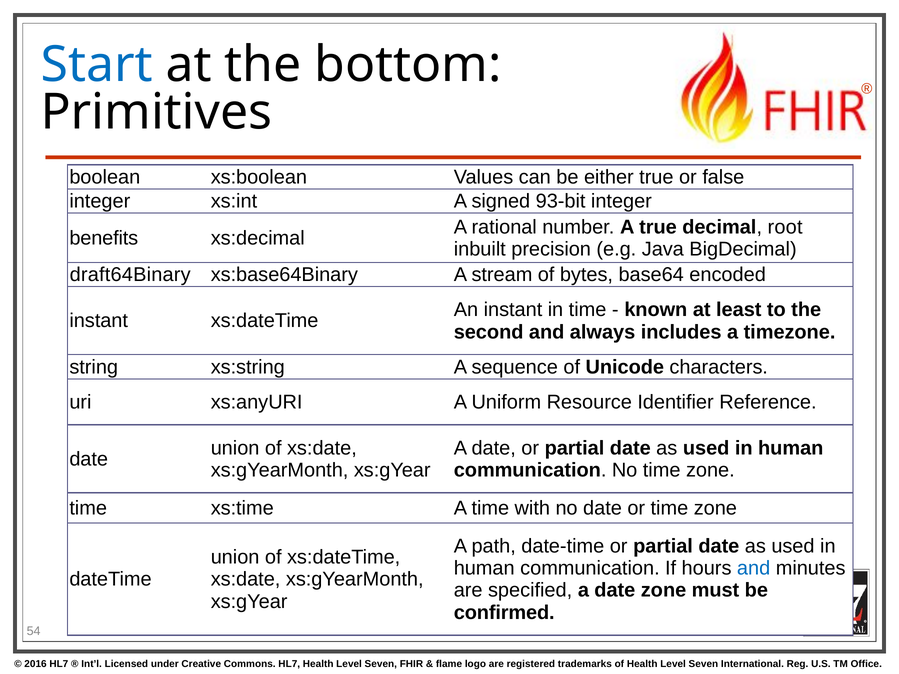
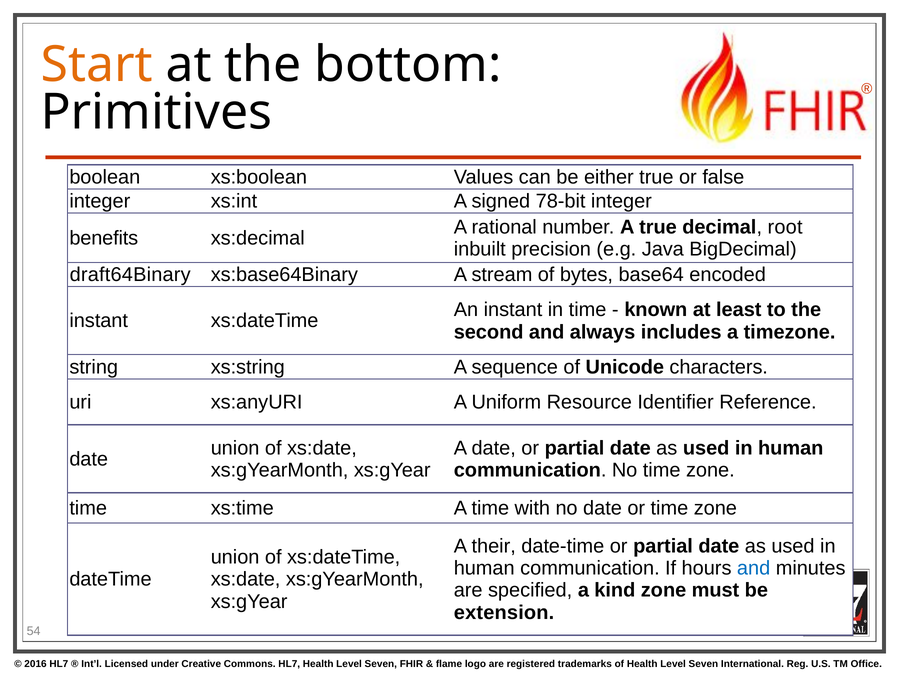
Start colour: blue -> orange
93-bit: 93-bit -> 78-bit
path: path -> their
specified a date: date -> kind
confirmed: confirmed -> extension
